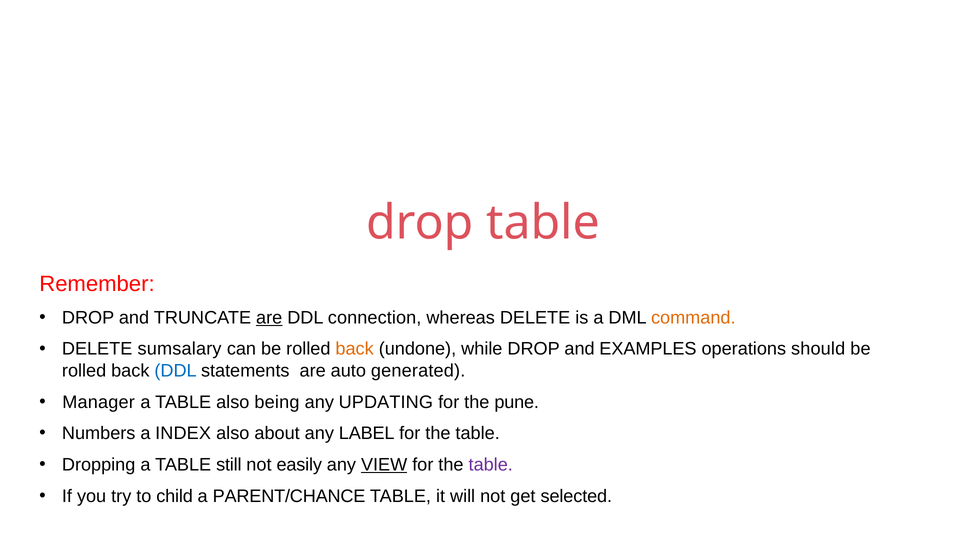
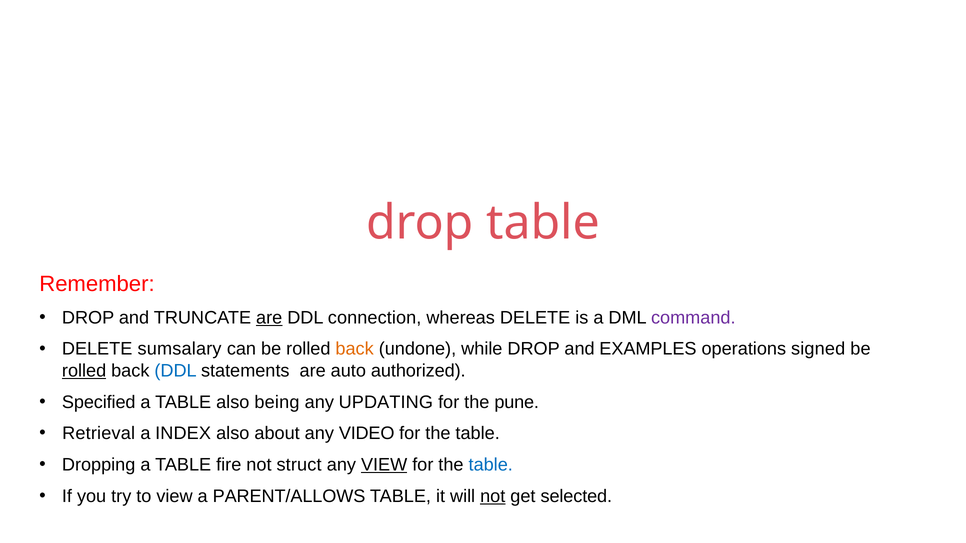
command colour: orange -> purple
should: should -> signed
rolled at (84, 371) underline: none -> present
generated: generated -> authorized
Manager: Manager -> Specified
Numbers: Numbers -> Retrieval
LABEL: LABEL -> VIDEO
still: still -> fire
easily: easily -> struct
table at (491, 465) colour: purple -> blue
to child: child -> view
PARENT/CHANCE: PARENT/CHANCE -> PARENT/ALLOWS
not at (493, 496) underline: none -> present
